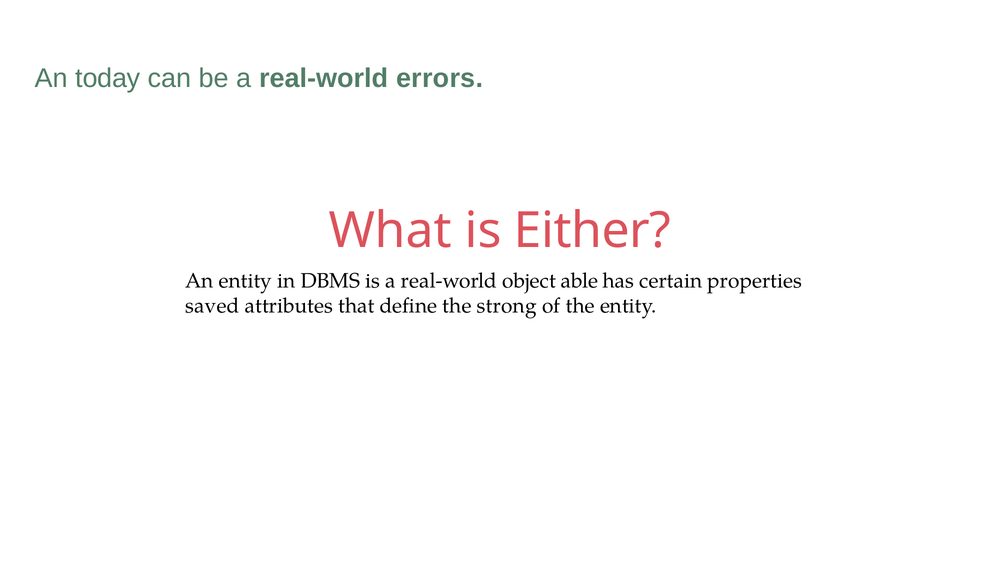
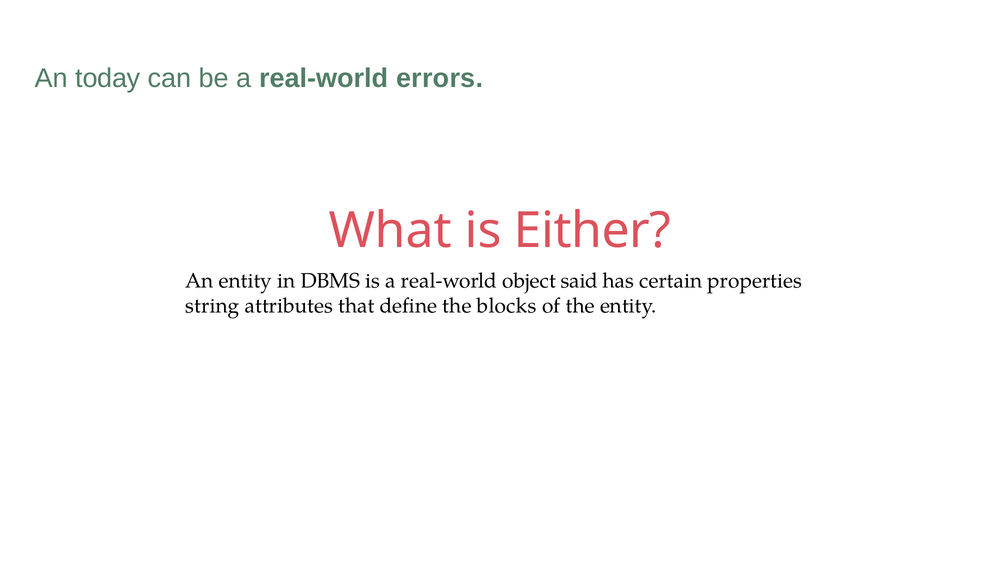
able: able -> said
saved: saved -> string
strong: strong -> blocks
